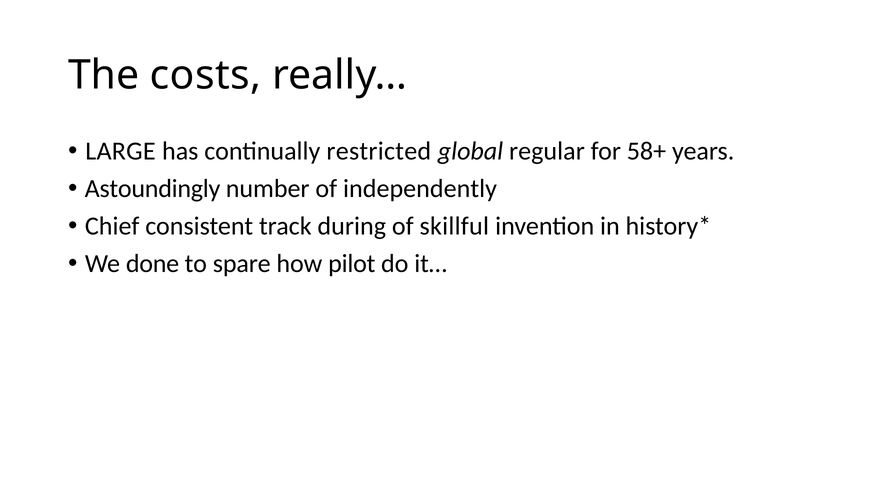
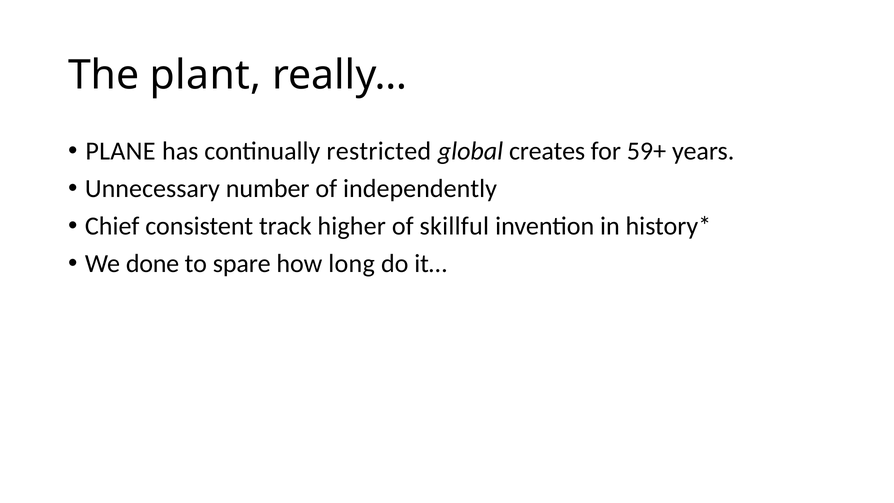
costs: costs -> plant
LARGE: LARGE -> PLANE
regular: regular -> creates
58+: 58+ -> 59+
Astoundingly: Astoundingly -> Unnecessary
during: during -> higher
pilot: pilot -> long
